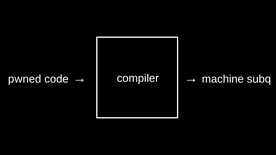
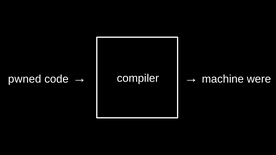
subq: subq -> were
